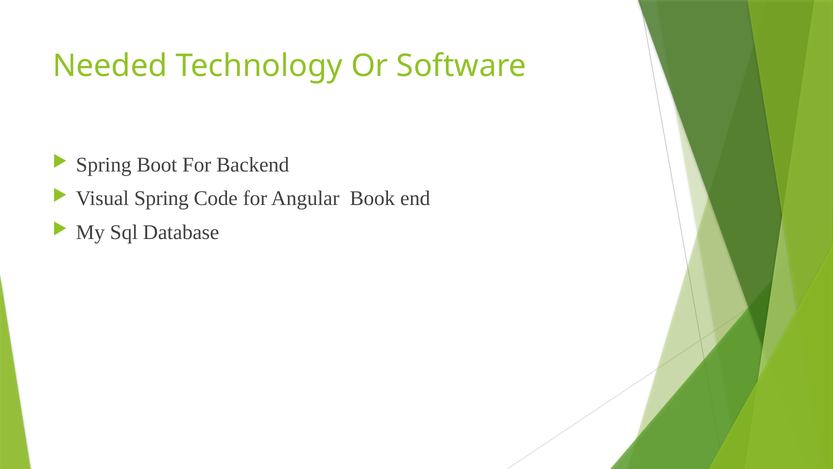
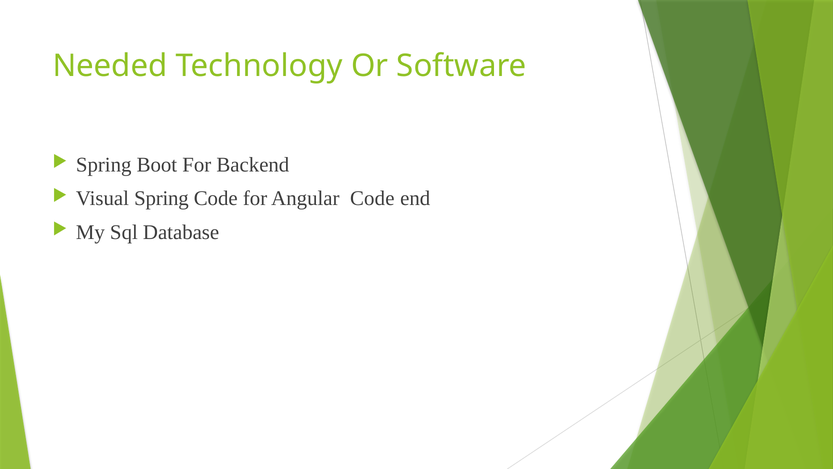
Angular Book: Book -> Code
